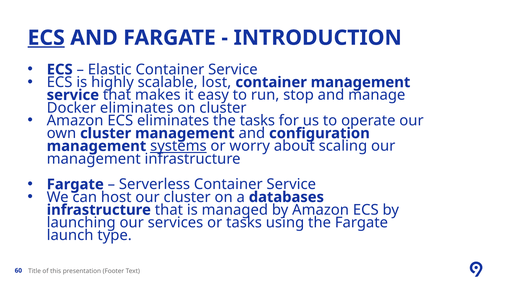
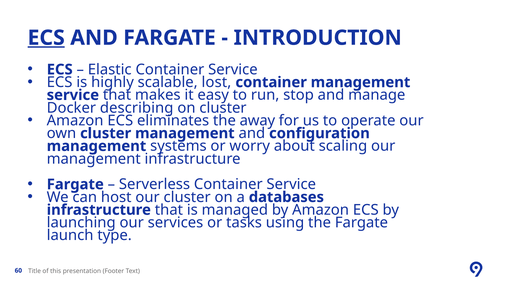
Docker eliminates: eliminates -> describing
the tasks: tasks -> away
systems underline: present -> none
